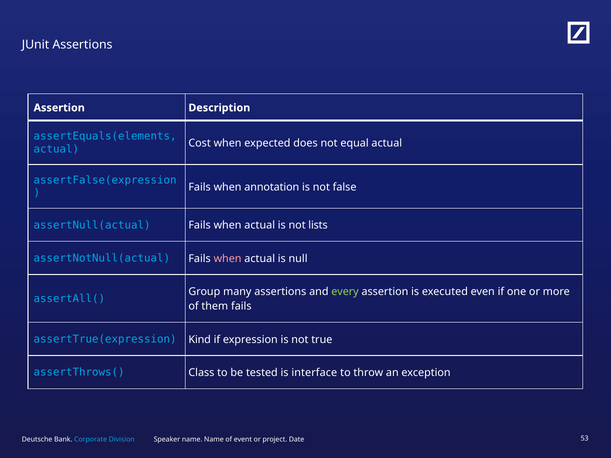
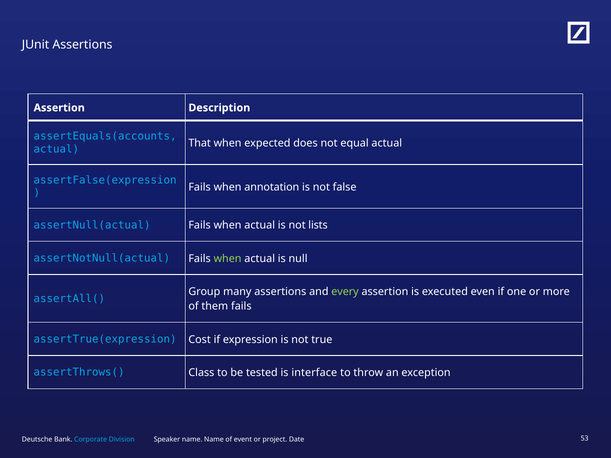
assertEquals(elements: assertEquals(elements -> assertEquals(accounts
Cost: Cost -> That
when at (228, 259) colour: pink -> light green
Kind: Kind -> Cost
